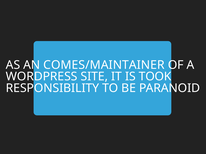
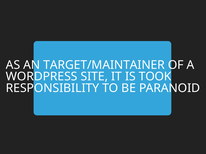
COMES/MAINTAINER: COMES/MAINTAINER -> TARGET/MAINTAINER
